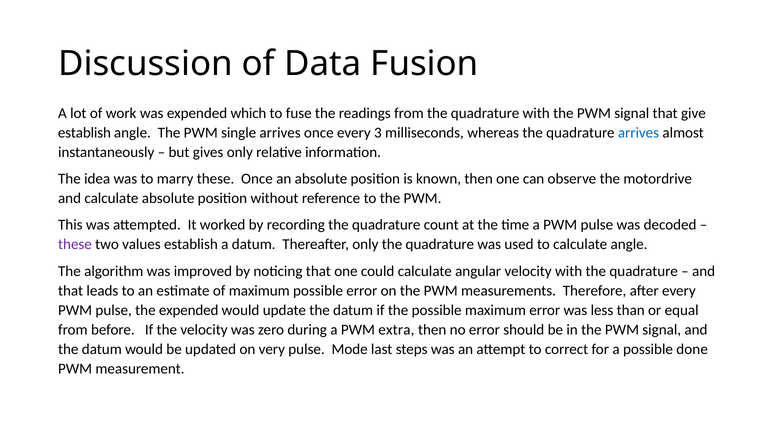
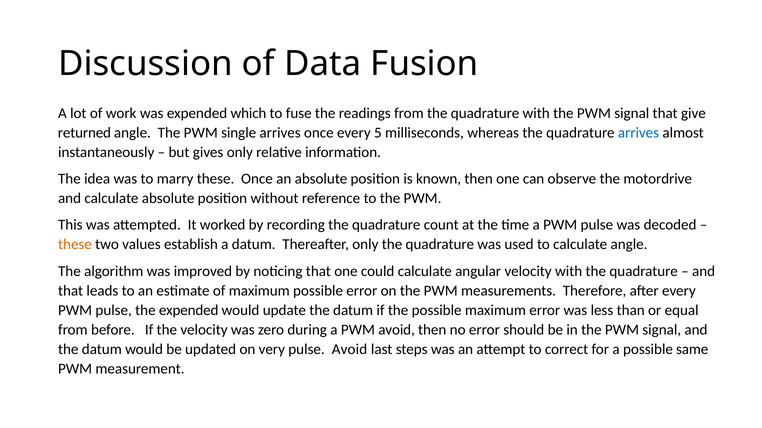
establish at (84, 133): establish -> returned
3: 3 -> 5
these at (75, 245) colour: purple -> orange
PWM extra: extra -> avoid
pulse Mode: Mode -> Avoid
done: done -> same
